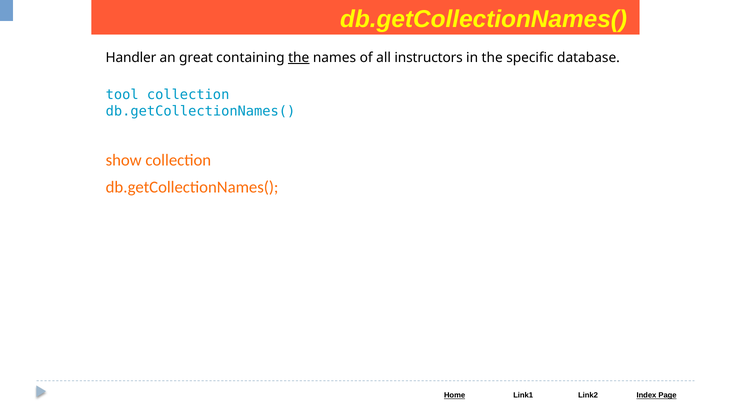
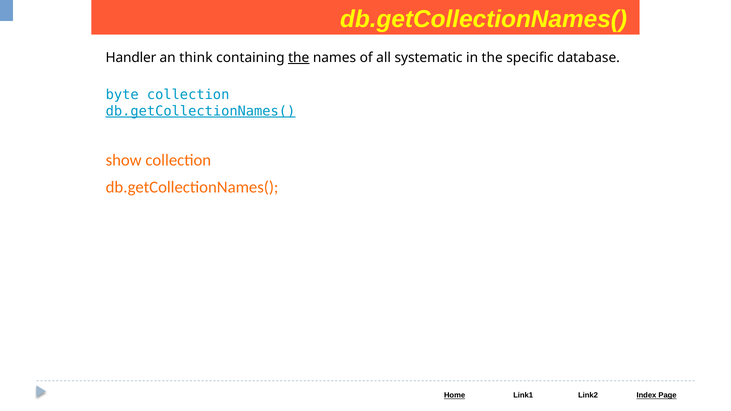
great: great -> think
instructors: instructors -> systematic
tool: tool -> byte
db.getCollectionNames( at (201, 111) underline: none -> present
